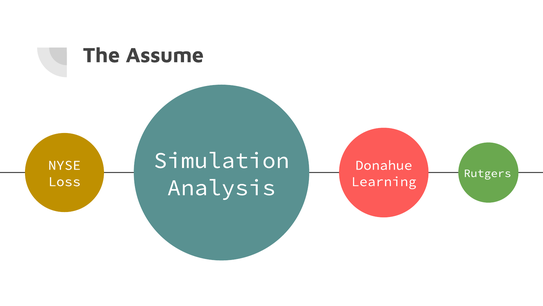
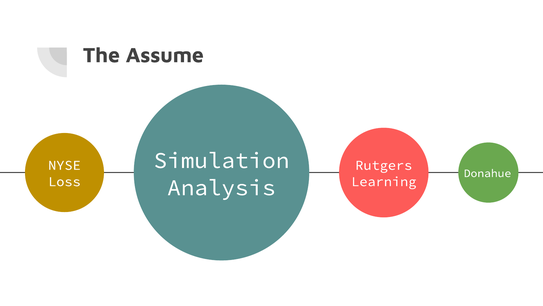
Donahue: Donahue -> Rutgers
Rutgers: Rutgers -> Donahue
